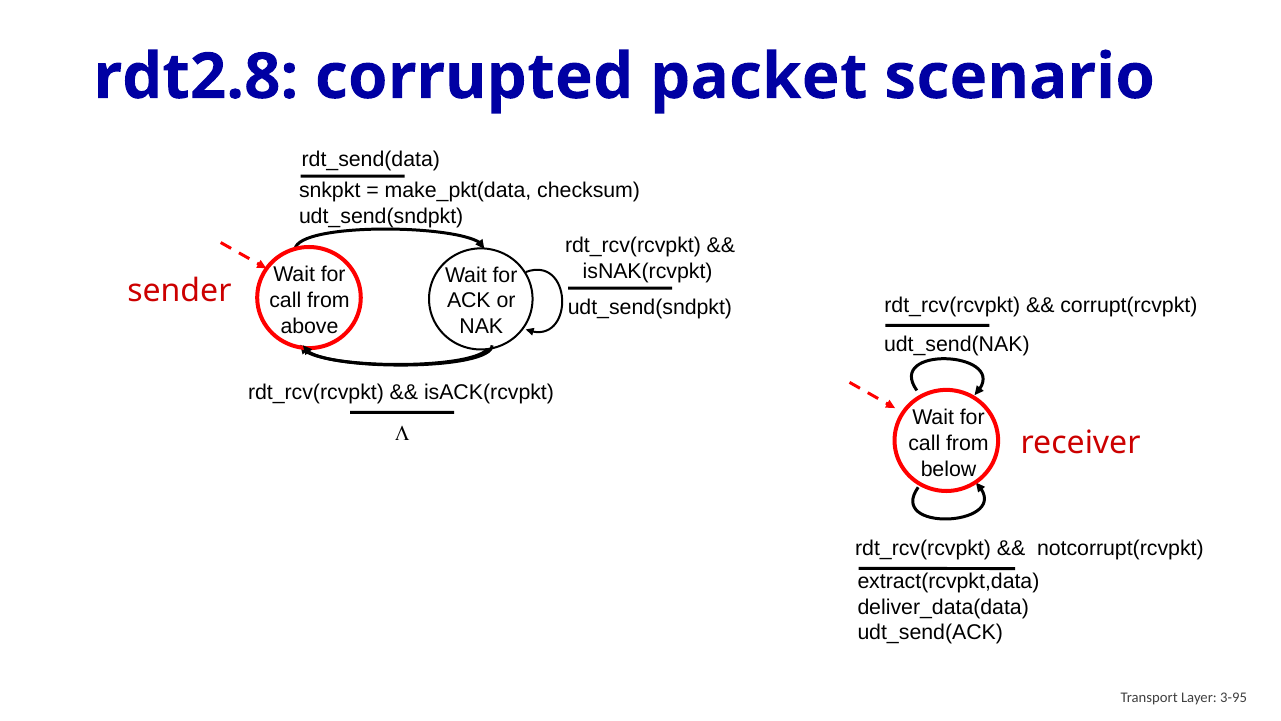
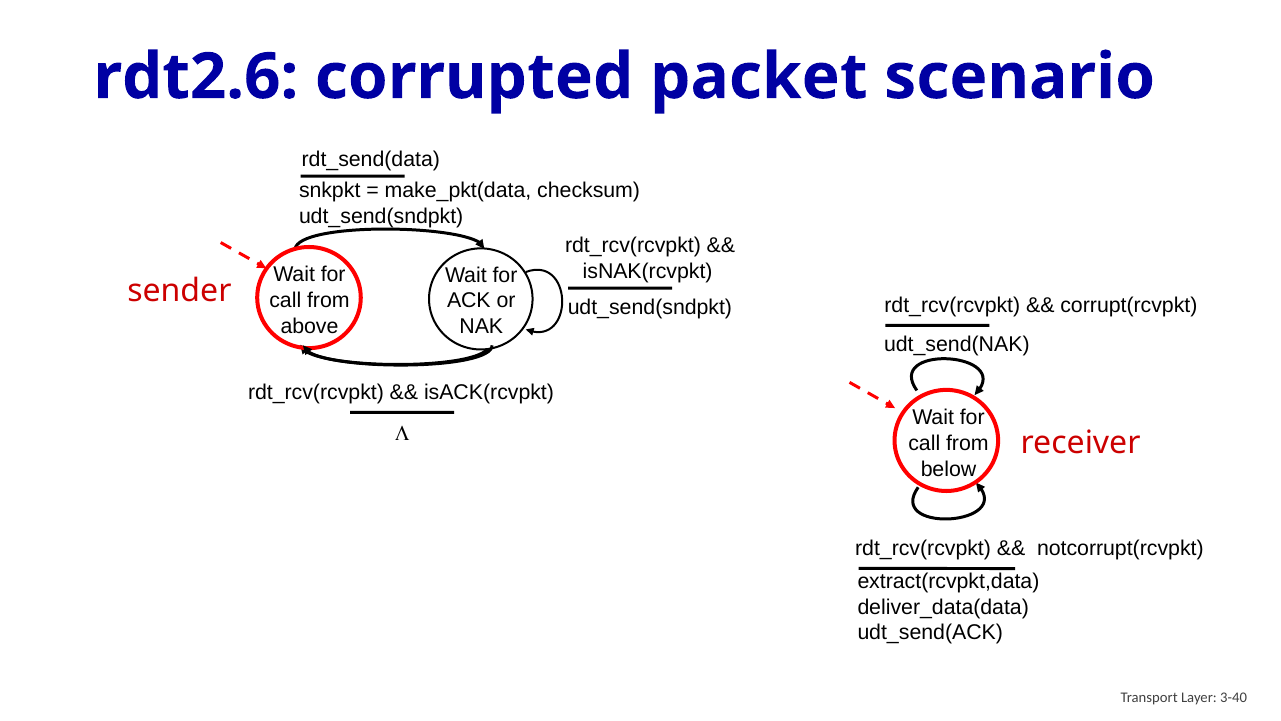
rdt2.8: rdt2.8 -> rdt2.6
3-95: 3-95 -> 3-40
